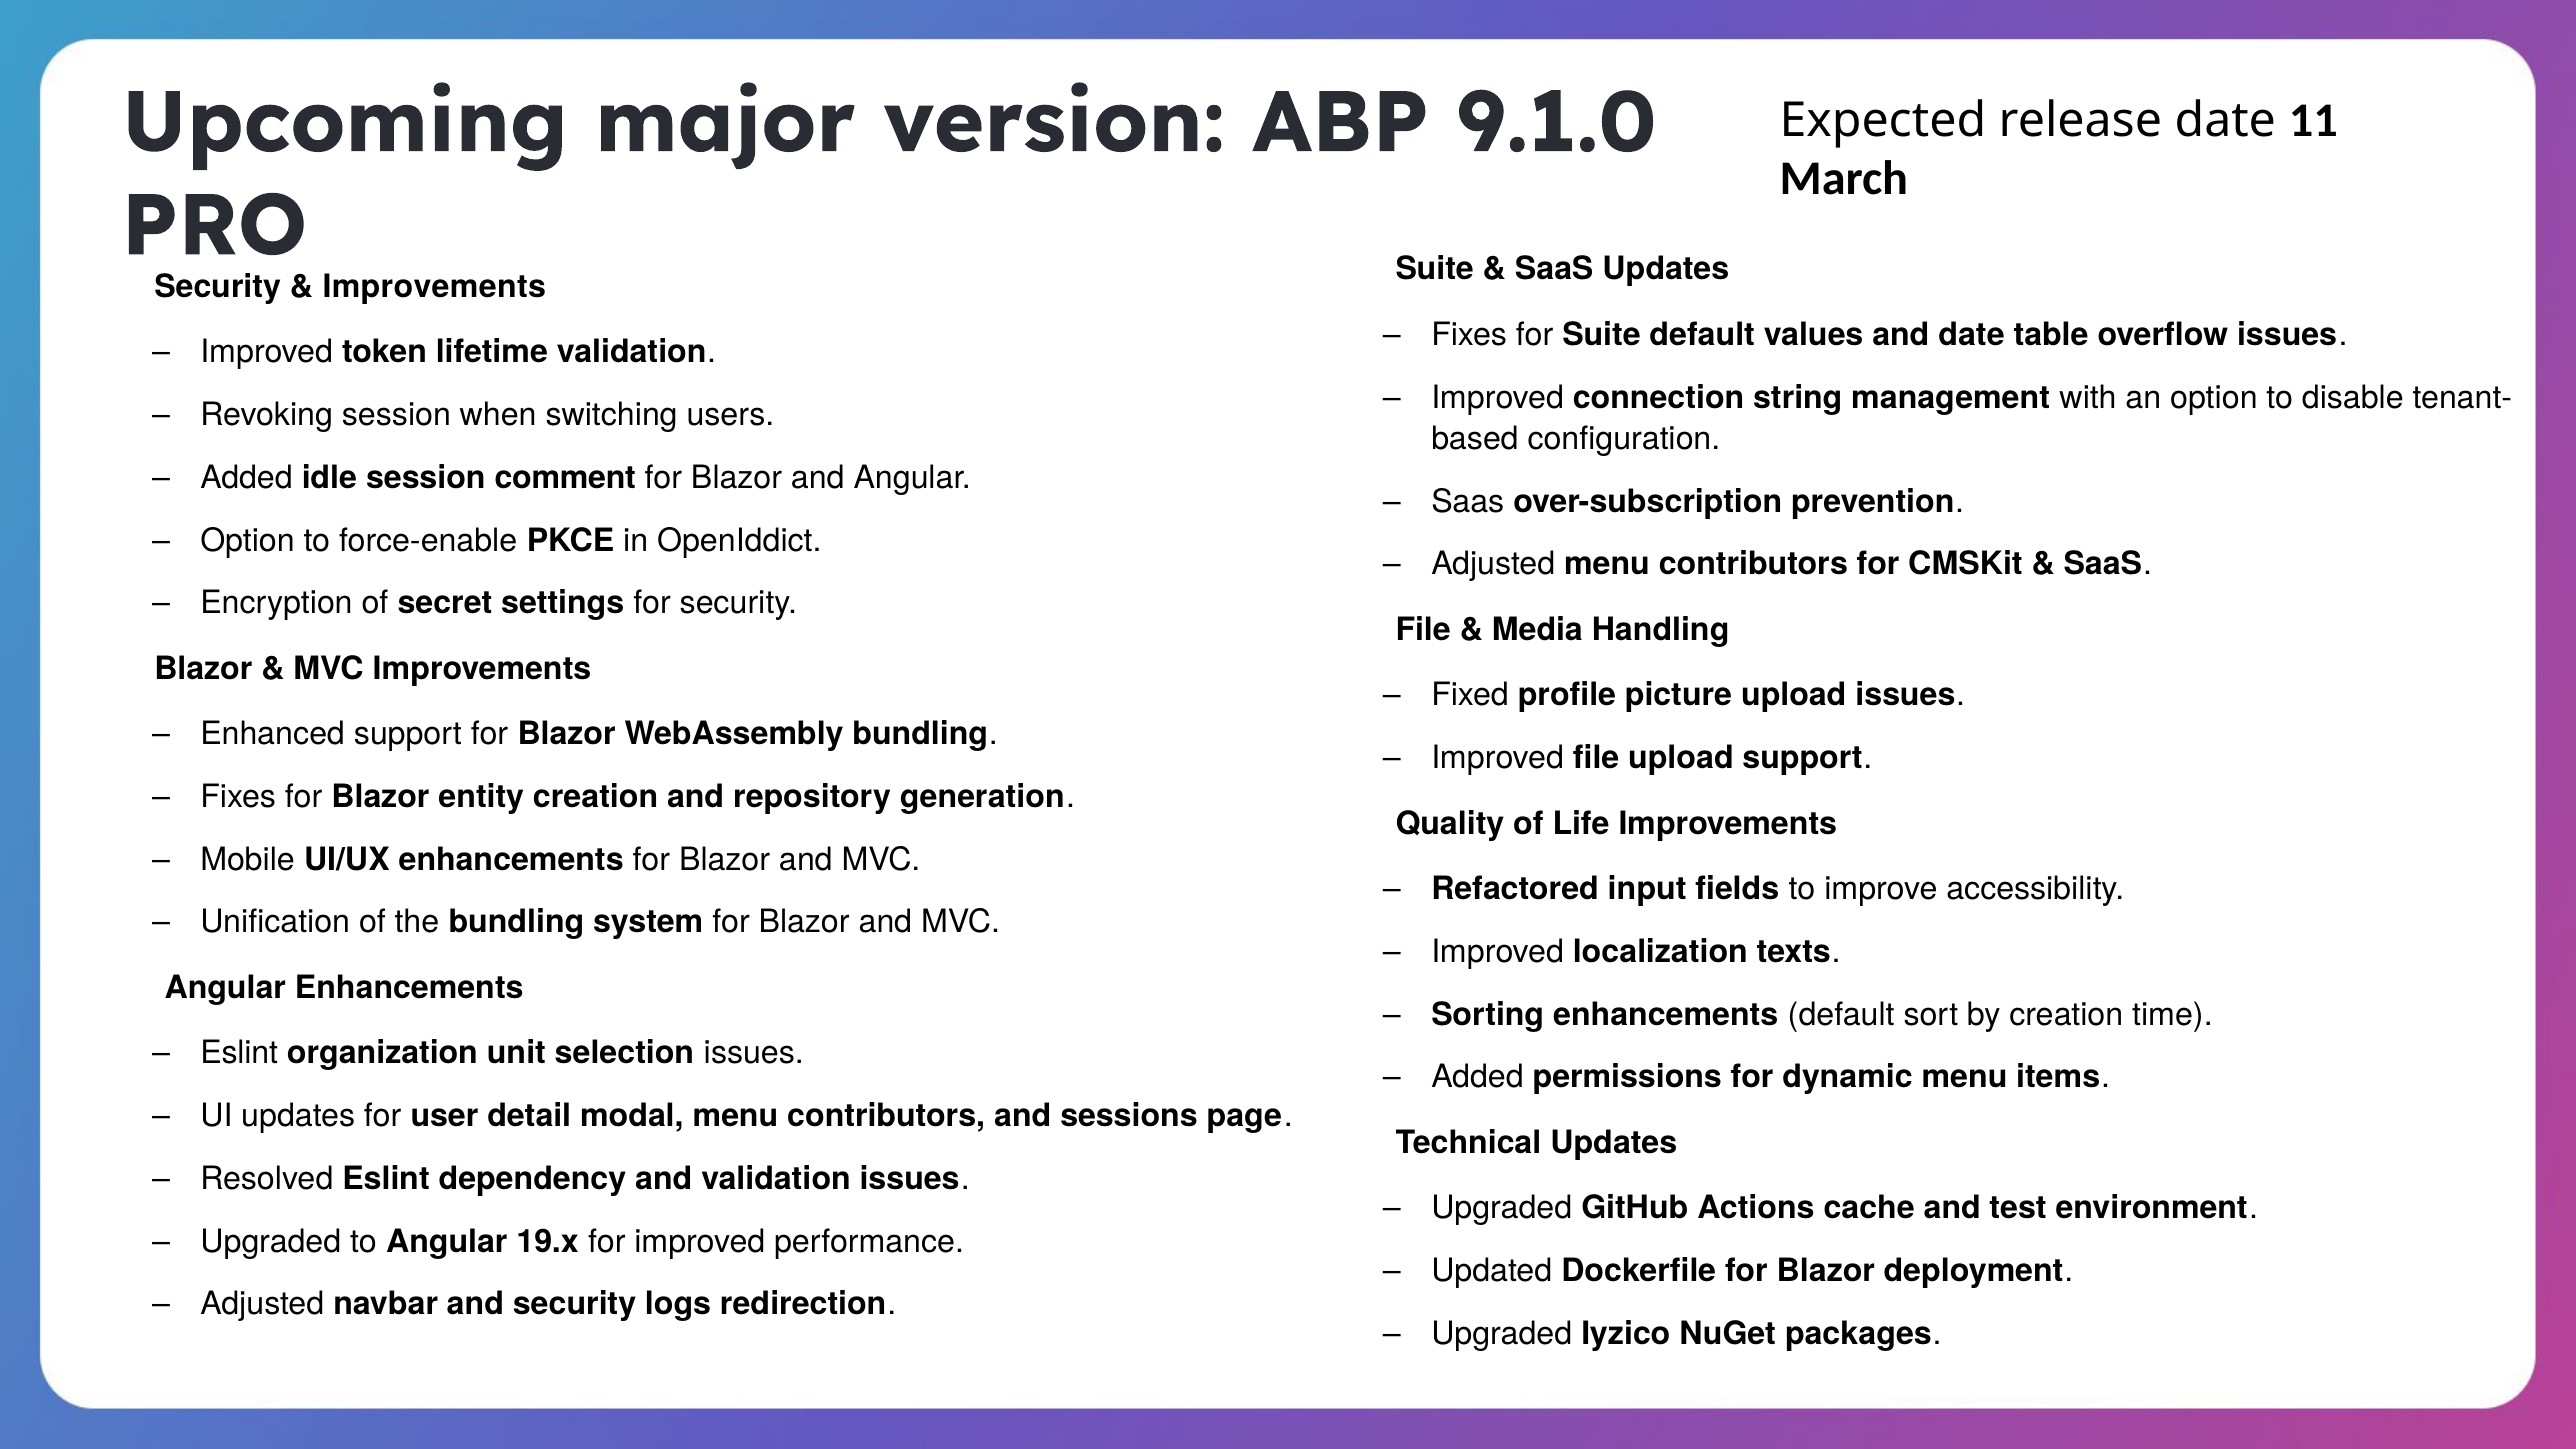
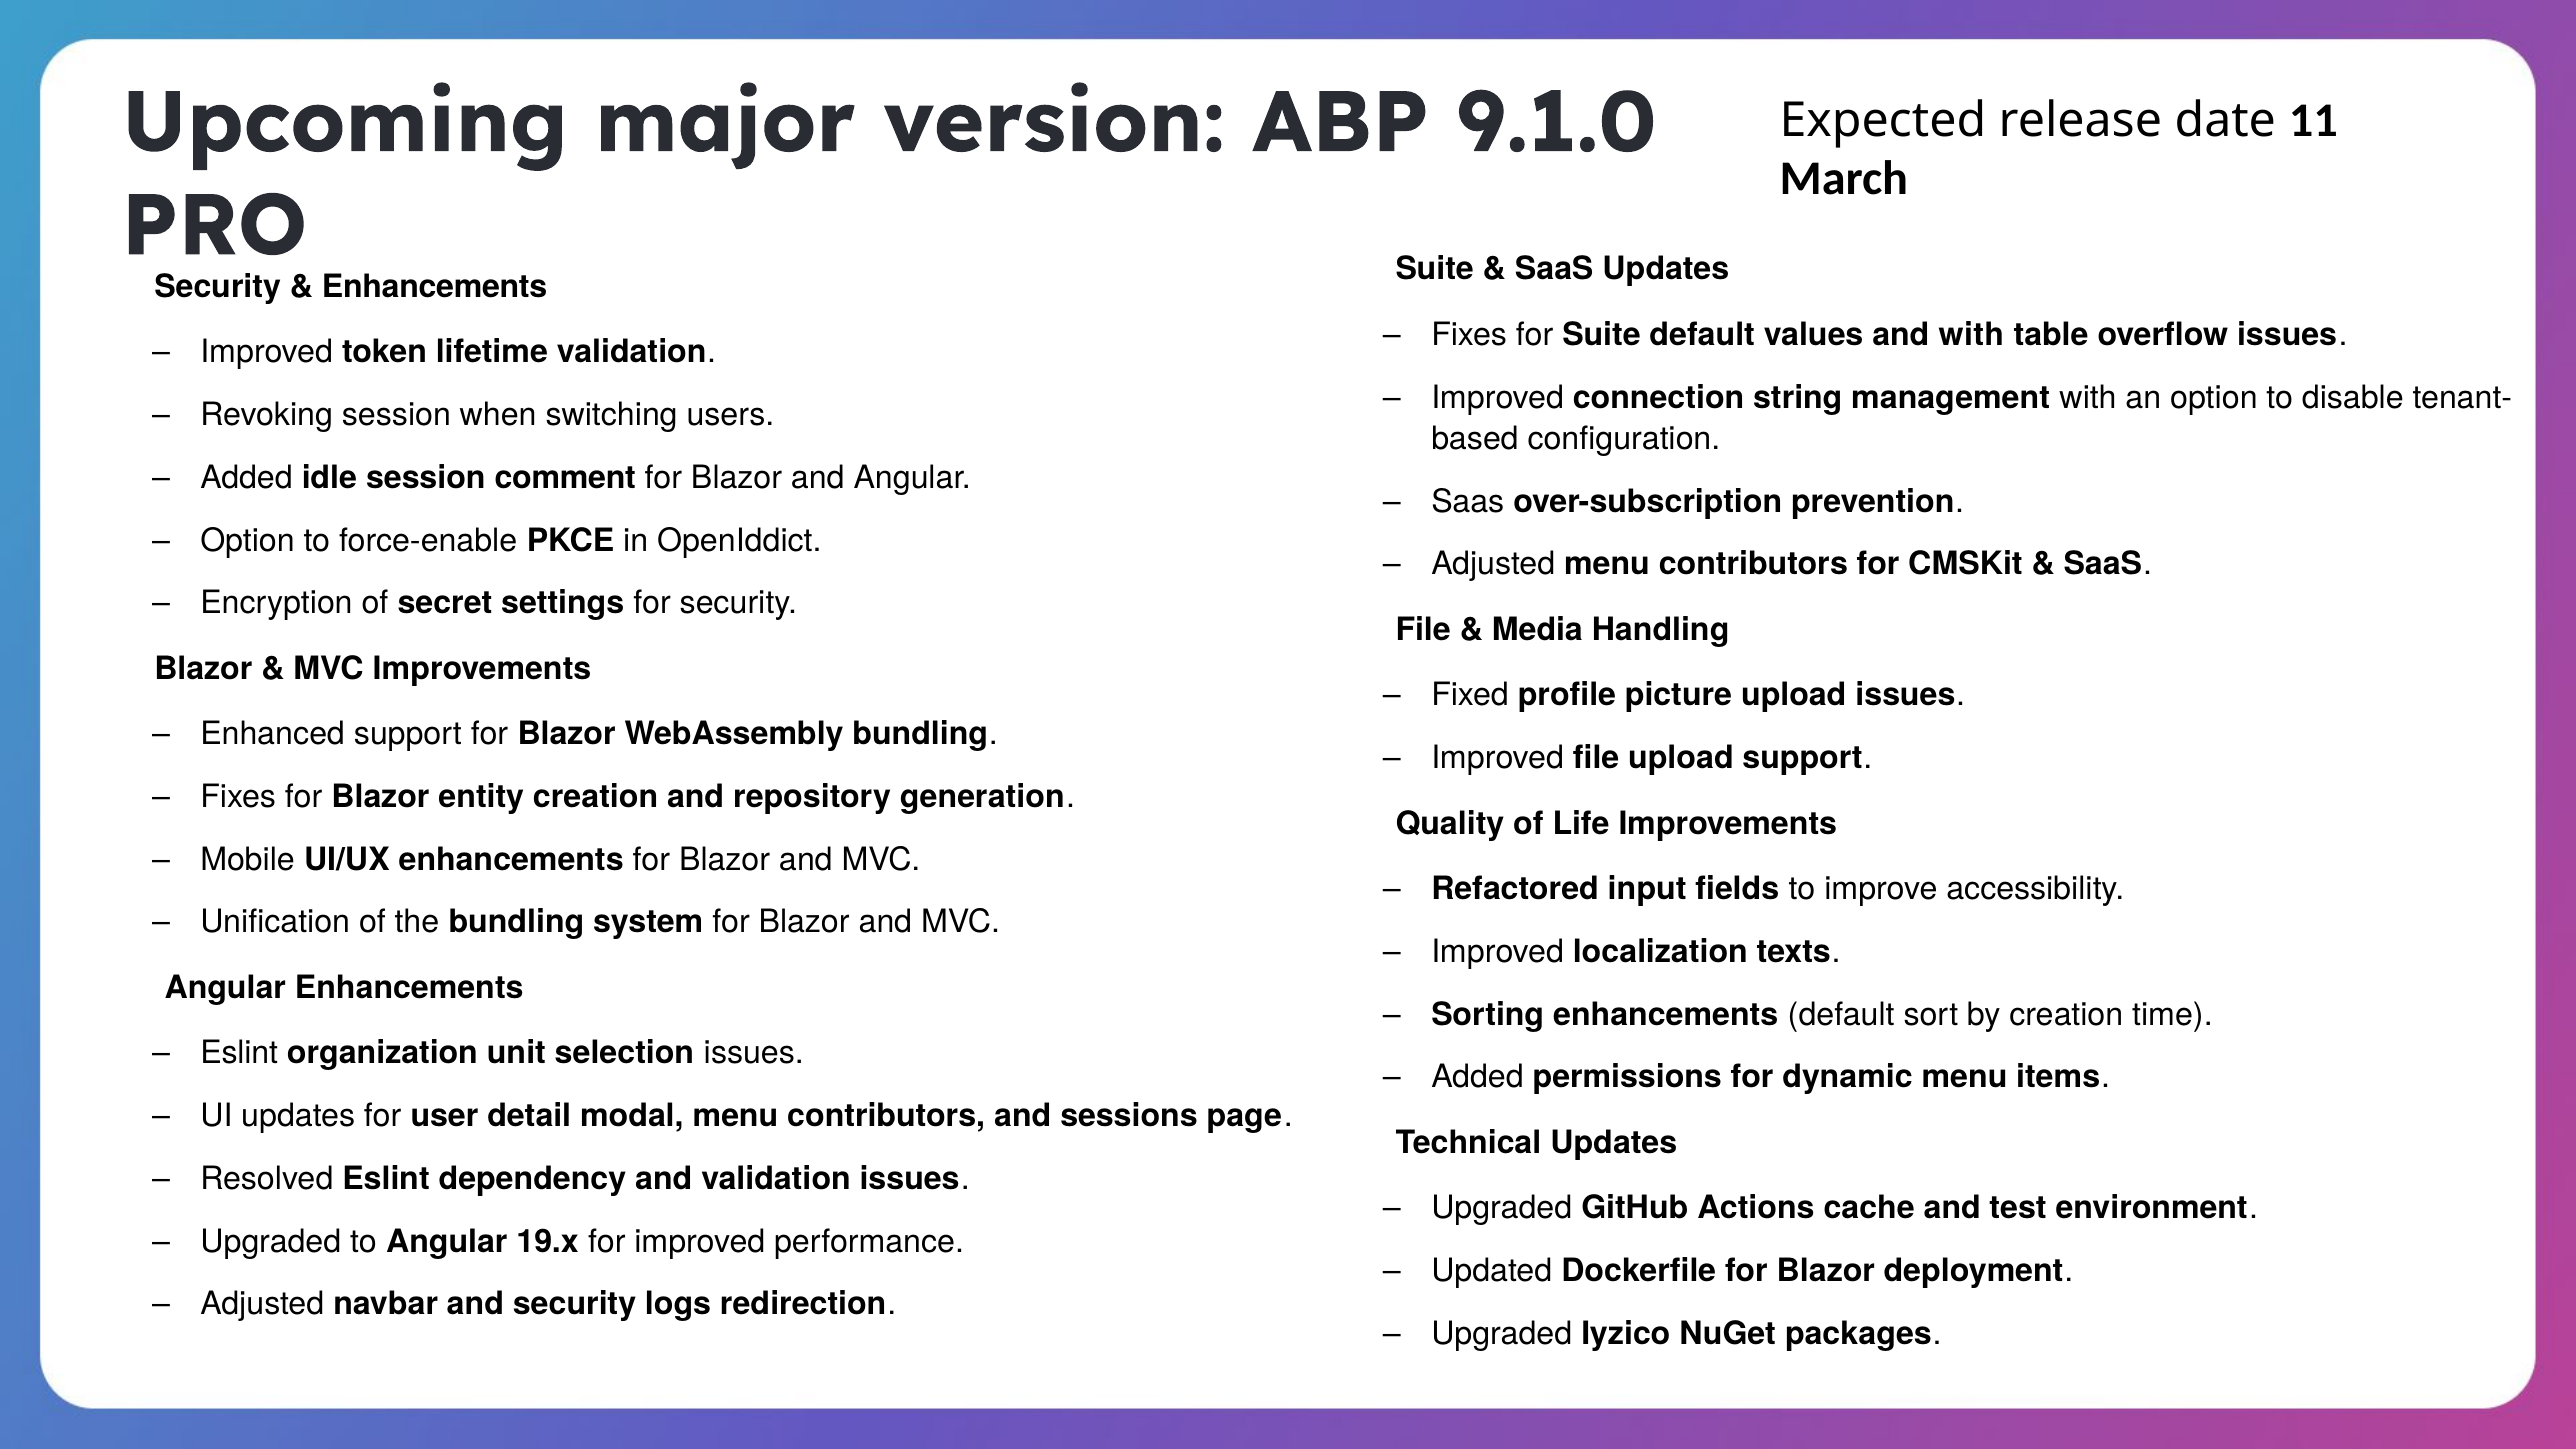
Improvements at (434, 287): Improvements -> Enhancements
and date: date -> with
